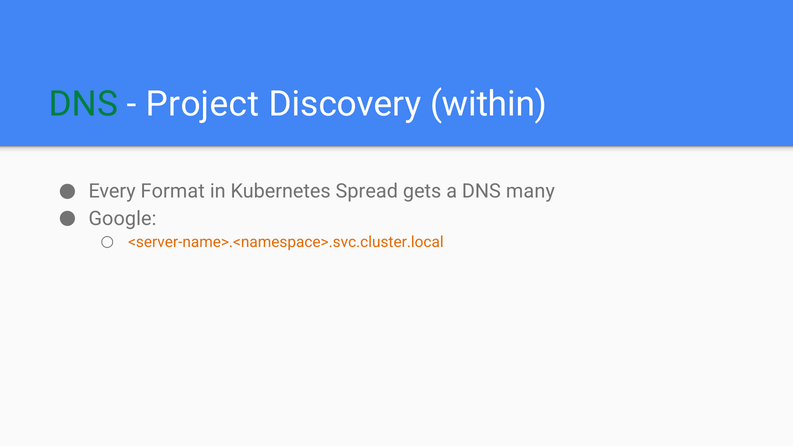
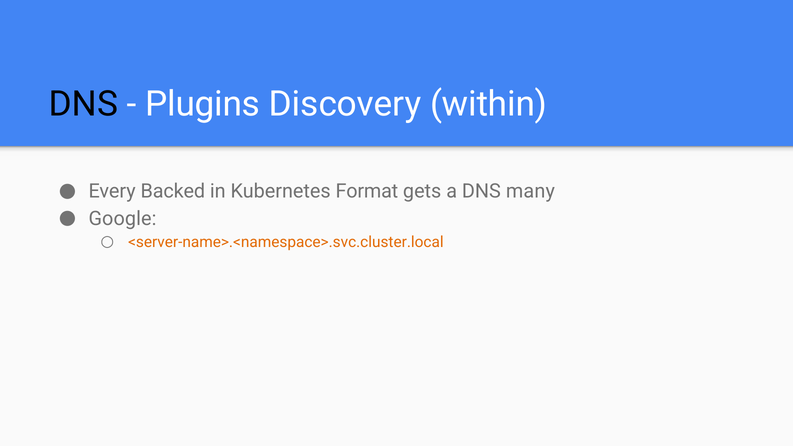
DNS at (83, 104) colour: green -> black
Project: Project -> Plugins
Format: Format -> Backed
Spread: Spread -> Format
